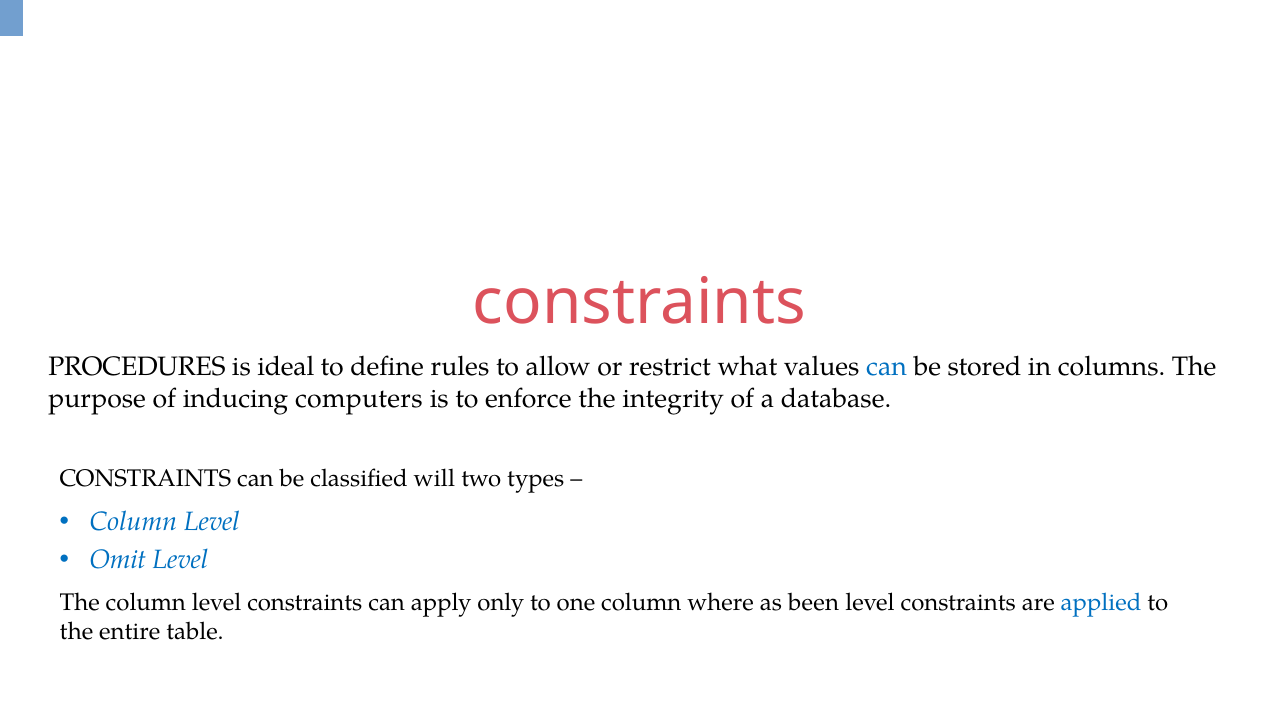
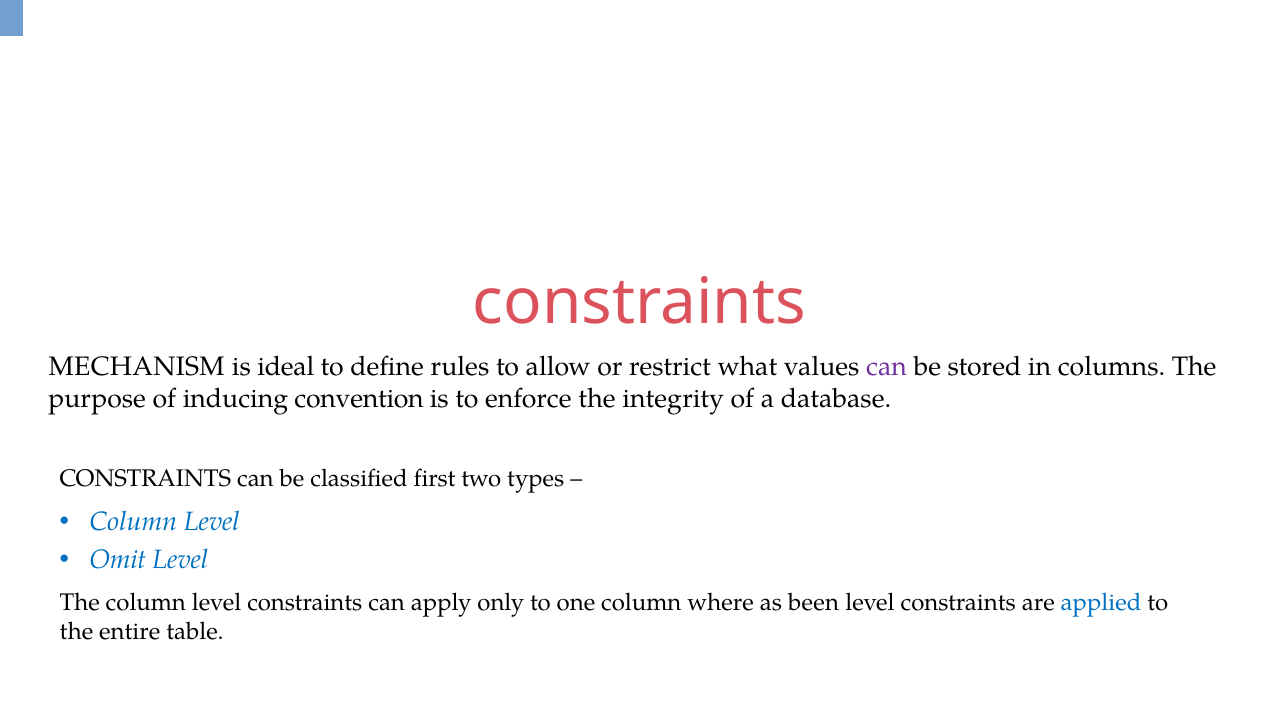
PROCEDURES: PROCEDURES -> MECHANISM
can at (887, 367) colour: blue -> purple
computers: computers -> convention
will: will -> first
